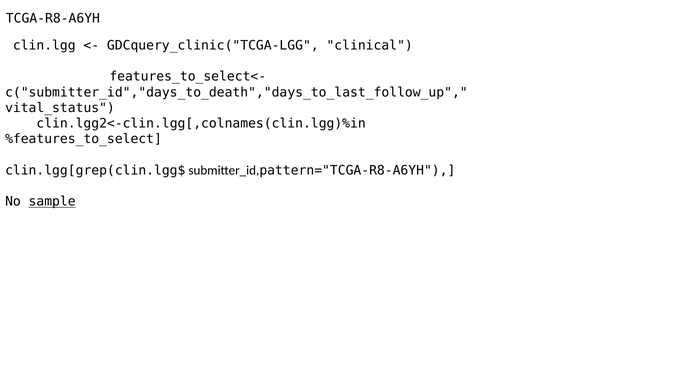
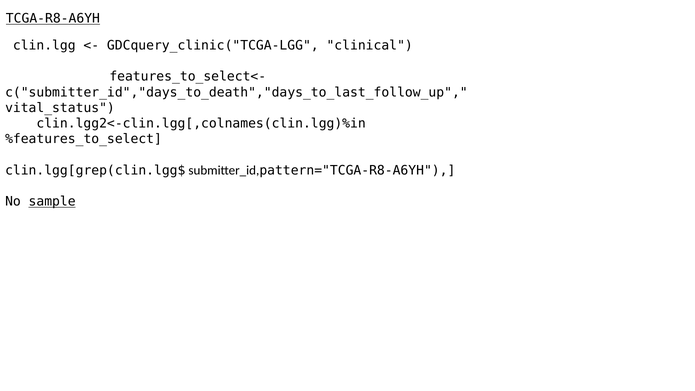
TCGA-R8-A6YH underline: none -> present
